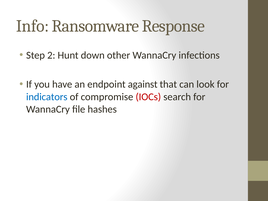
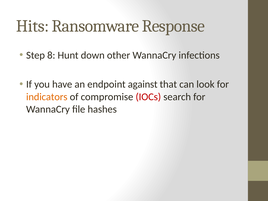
Info: Info -> Hits
2: 2 -> 8
indicators colour: blue -> orange
